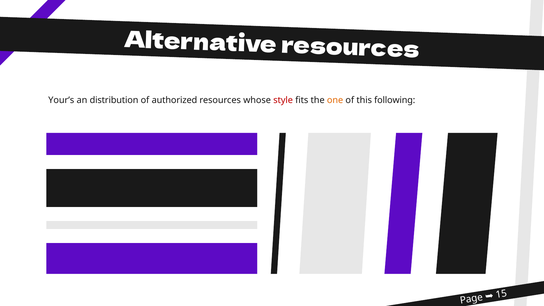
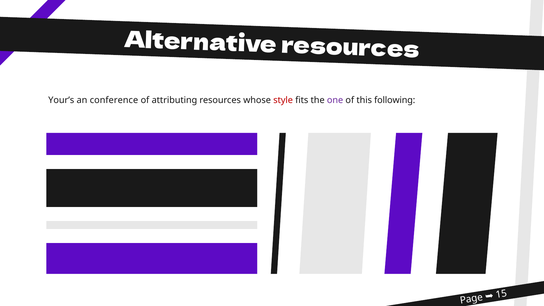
distribution: distribution -> conference
authorized: authorized -> attributing
one colour: orange -> purple
